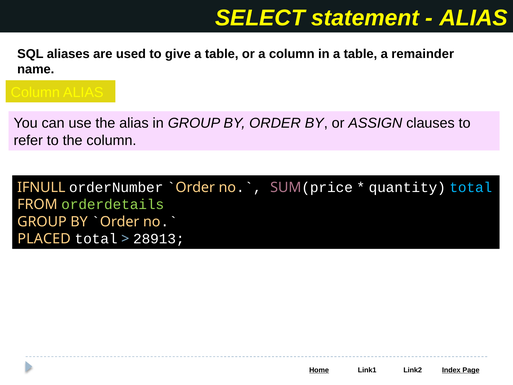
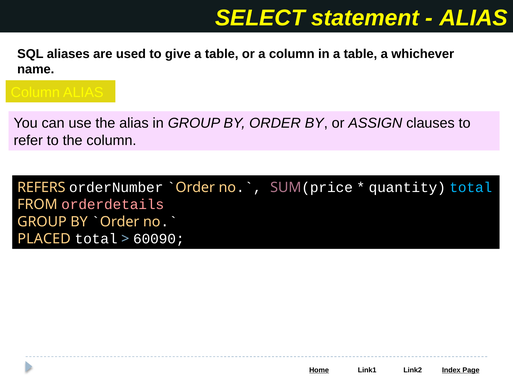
remainder: remainder -> whichever
IFNULL: IFNULL -> REFERS
orderdetails colour: light green -> pink
28913: 28913 -> 60090
